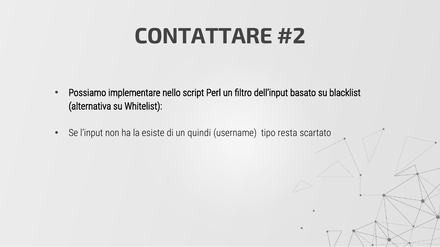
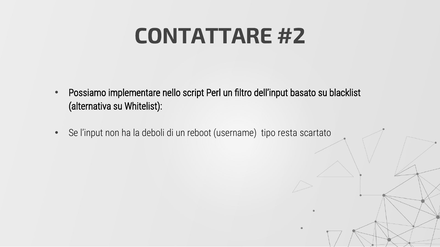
esiste: esiste -> deboli
quindi: quindi -> reboot
